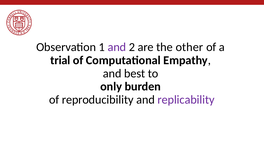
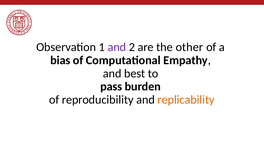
trial: trial -> bias
only: only -> pass
replicability colour: purple -> orange
